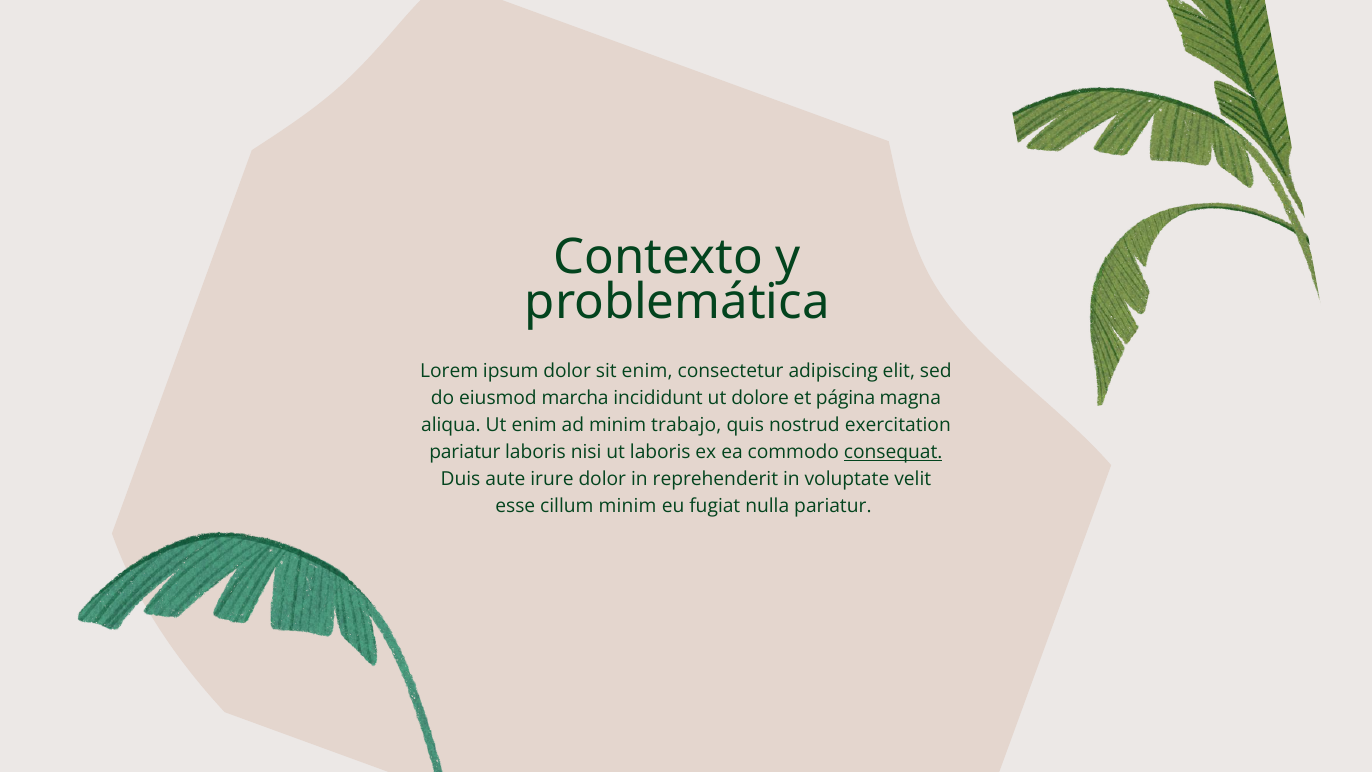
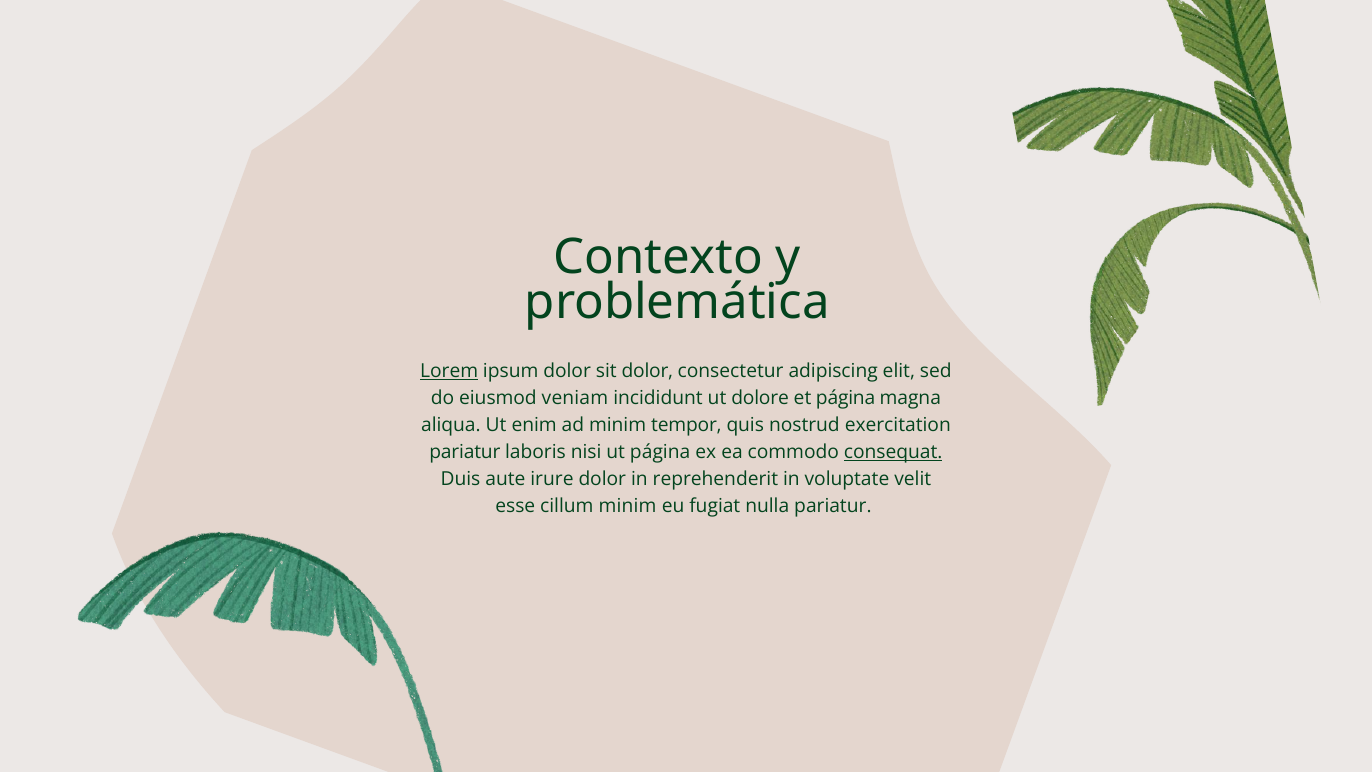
Lorem underline: none -> present
sit enim: enim -> dolor
marcha: marcha -> veniam
trabajo: trabajo -> tempor
ut laboris: laboris -> página
